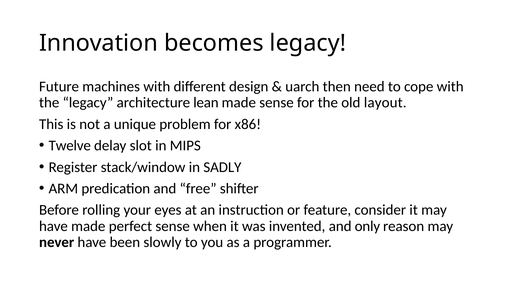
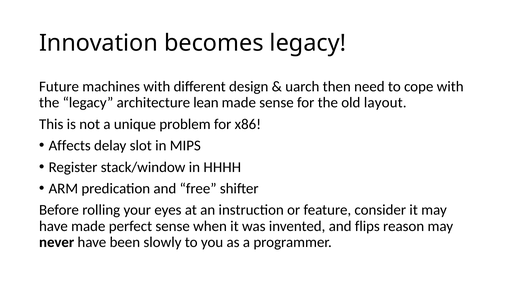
Twelve: Twelve -> Affects
SADLY: SADLY -> HHHH
only: only -> flips
